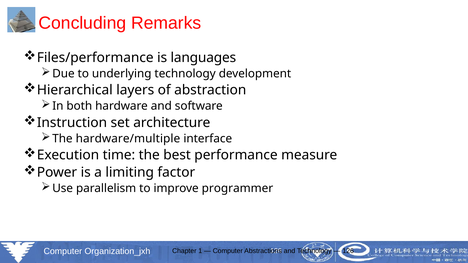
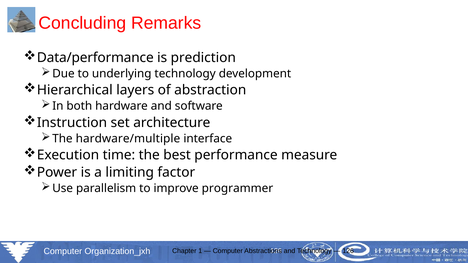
Files/performance: Files/performance -> Data/performance
languages: languages -> prediction
